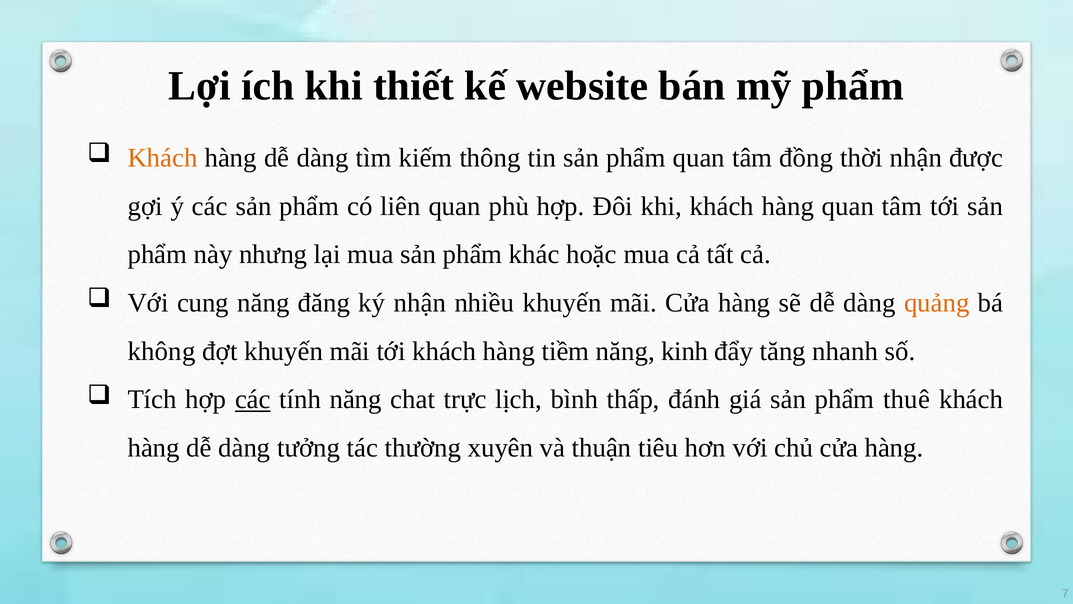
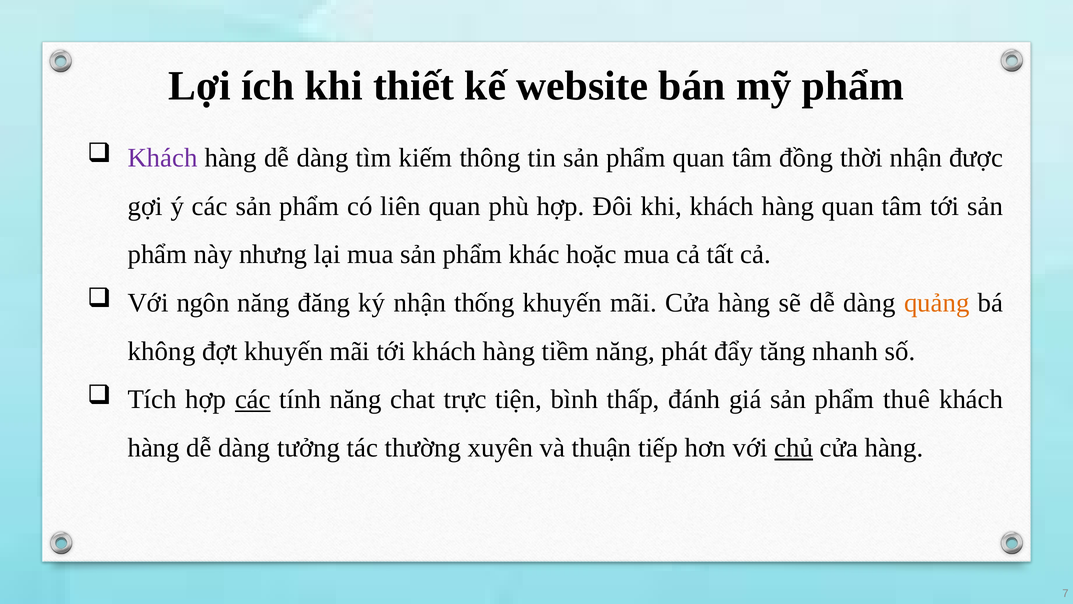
Khách at (163, 158) colour: orange -> purple
cung: cung -> ngôn
nhiều: nhiều -> thống
kinh: kinh -> phát
lịch: lịch -> tiện
tiêu: tiêu -> tiếp
chủ underline: none -> present
